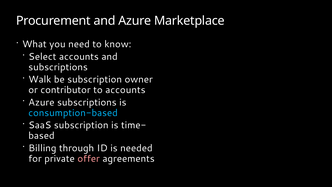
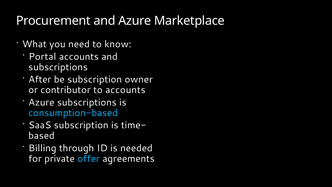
Select: Select -> Portal
Walk: Walk -> After
offer colour: pink -> light blue
